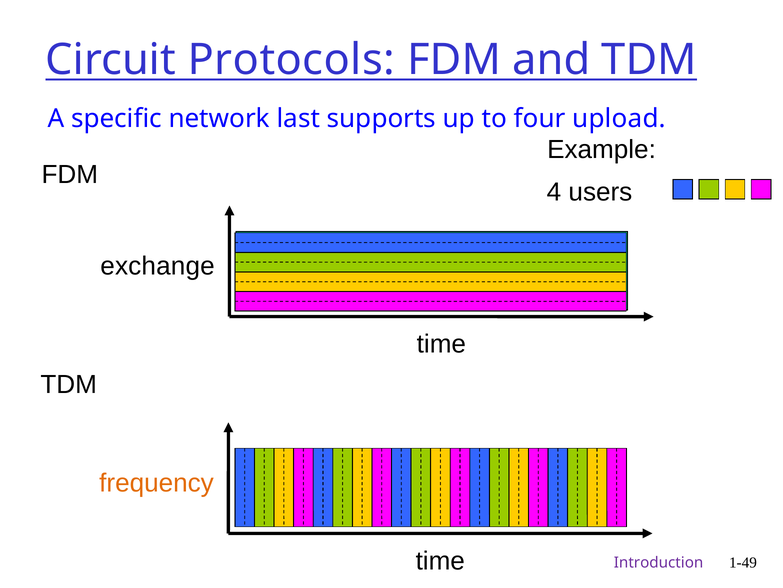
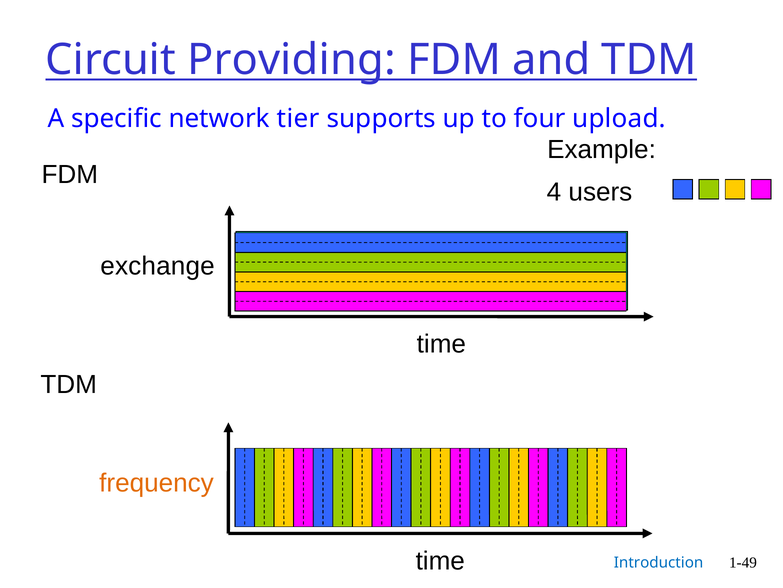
Protocols: Protocols -> Providing
last: last -> tier
Introduction colour: purple -> blue
